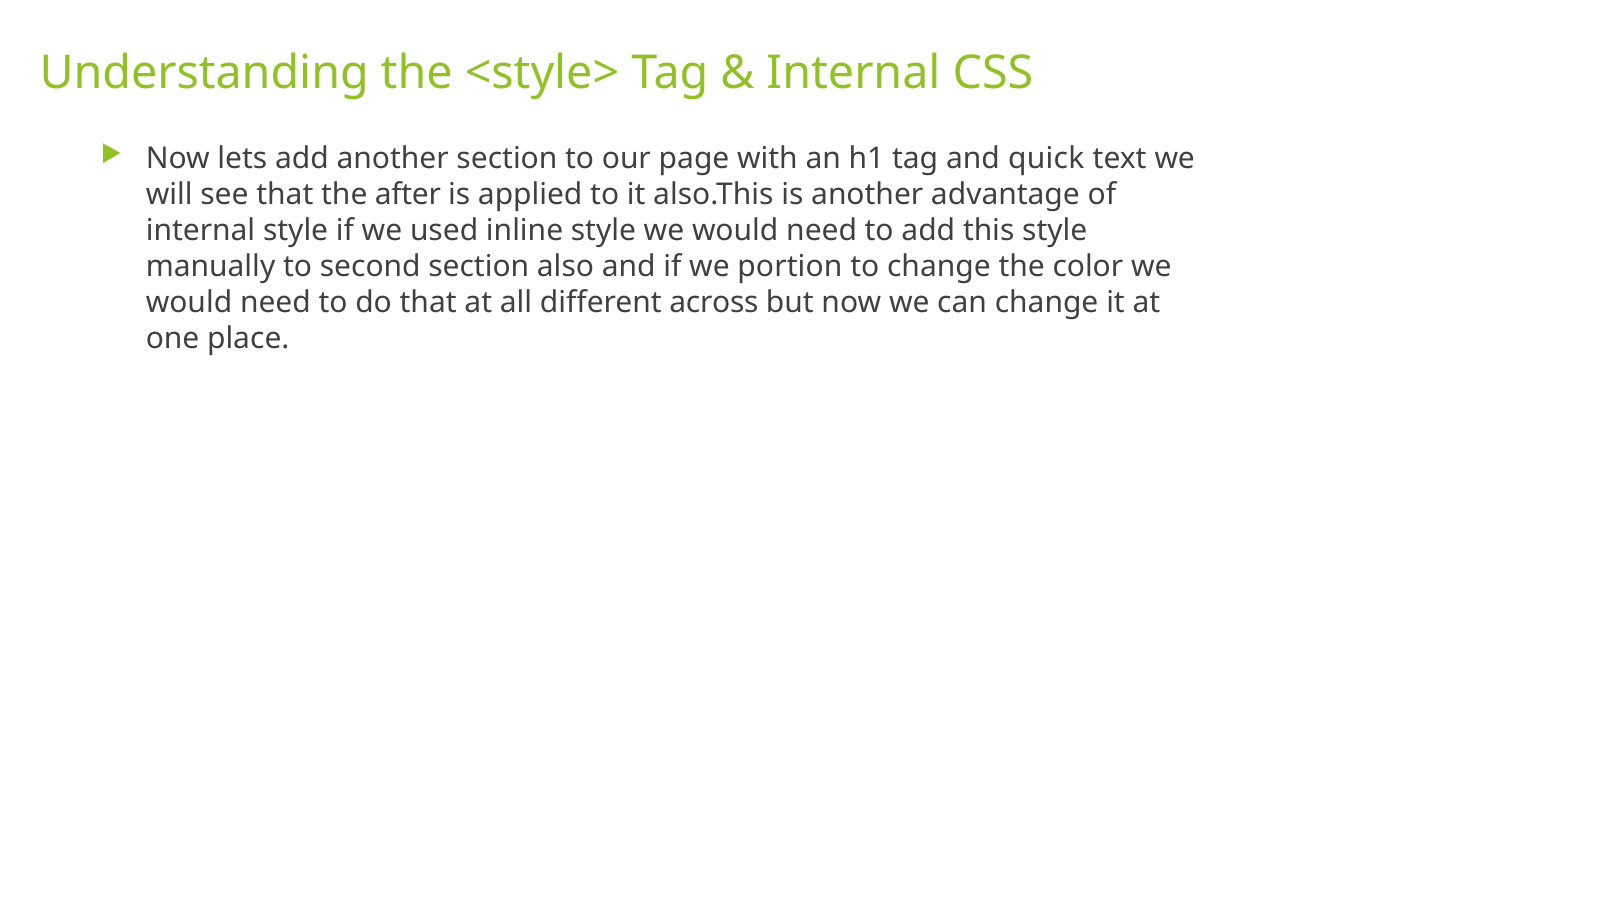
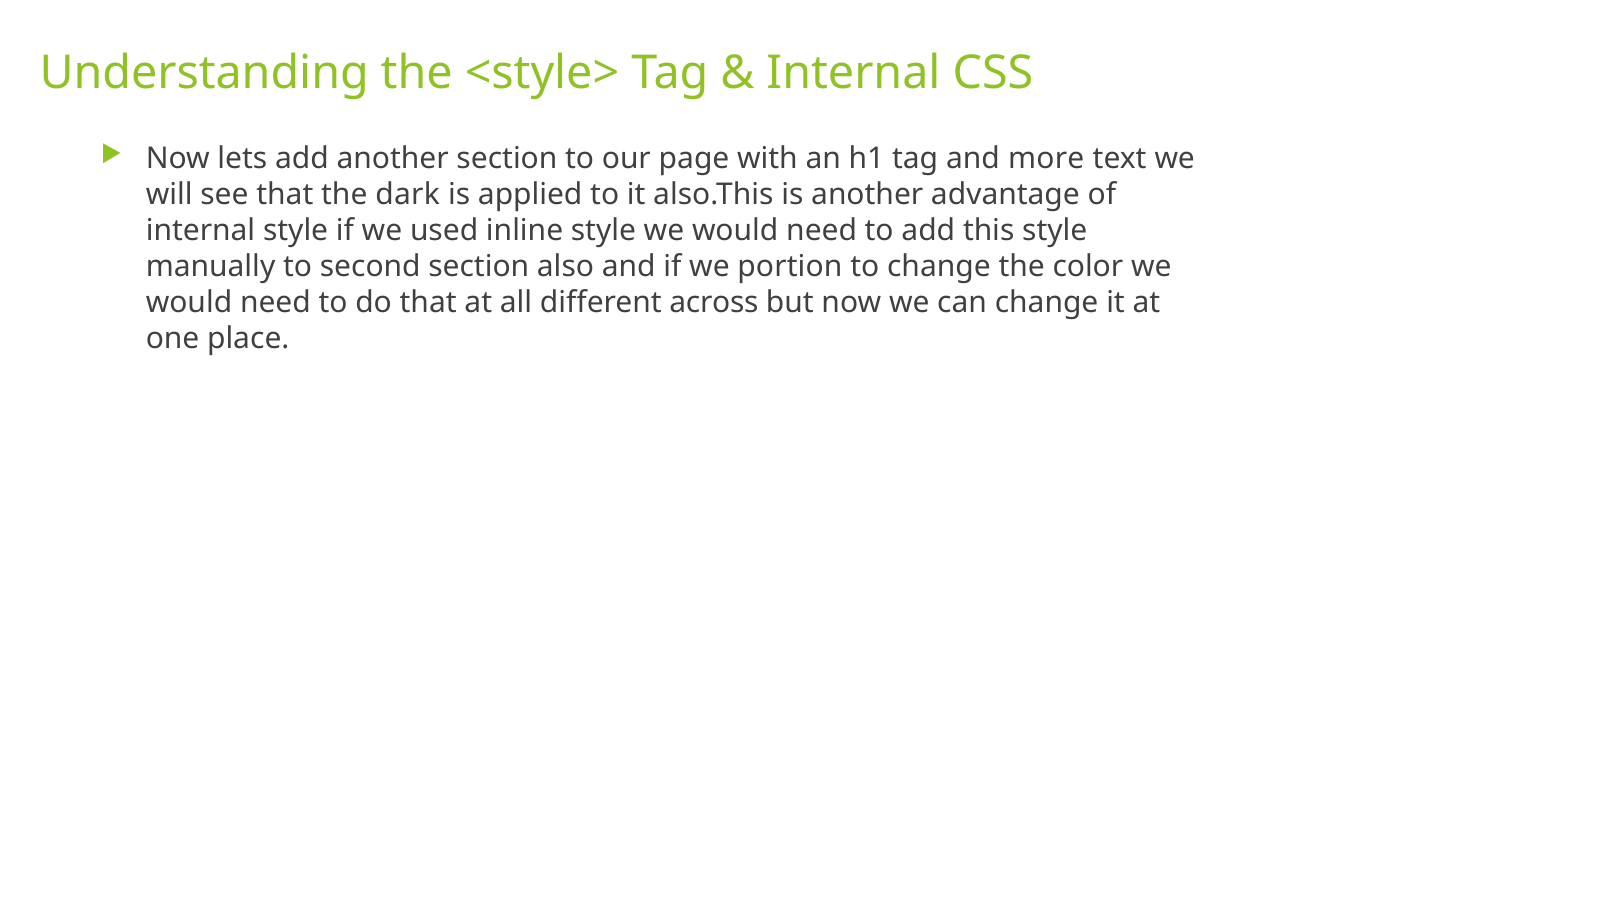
quick: quick -> more
after: after -> dark
